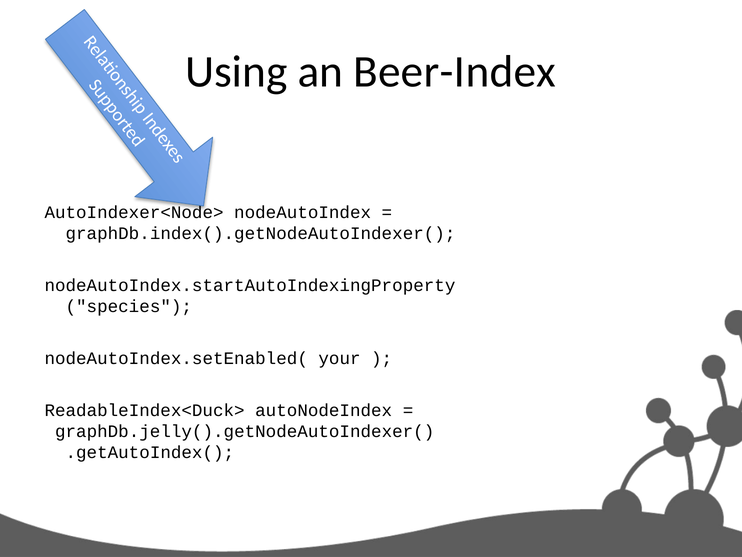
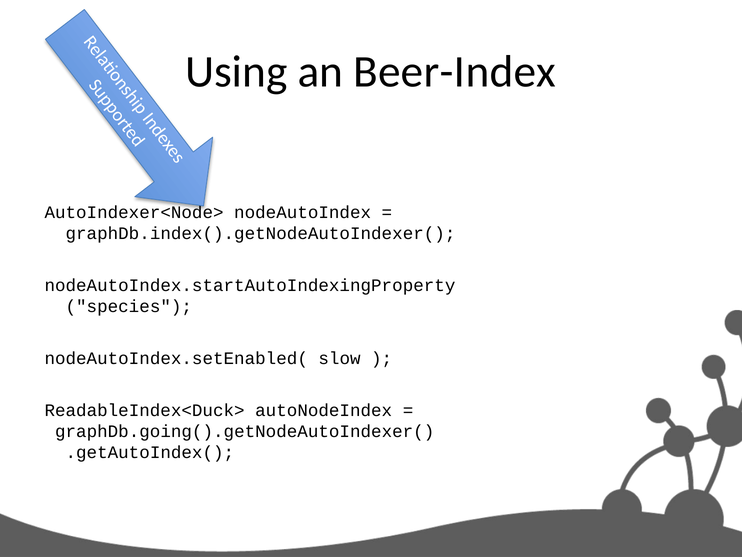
your: your -> slow
graphDb.jelly().getNodeAutoIndexer(: graphDb.jelly().getNodeAutoIndexer( -> graphDb.going().getNodeAutoIndexer(
